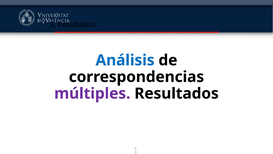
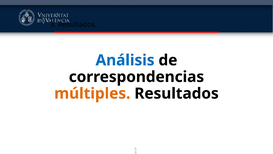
múltiples colour: purple -> orange
